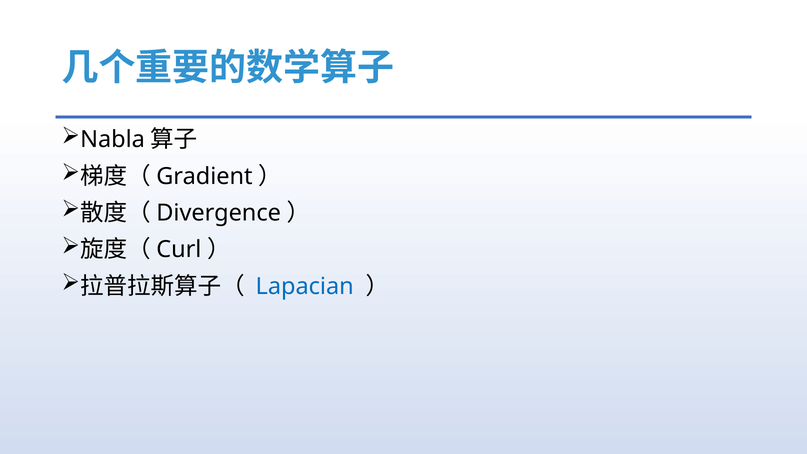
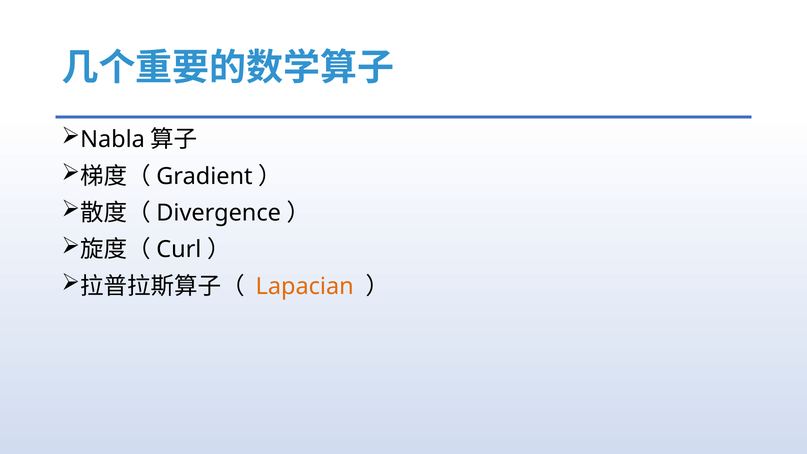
Lapacian colour: blue -> orange
